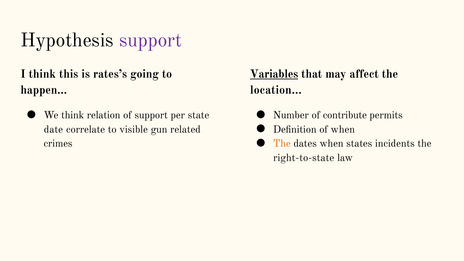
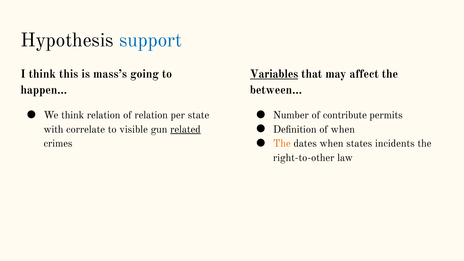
support at (151, 40) colour: purple -> blue
rates’s: rates’s -> mass’s
location: location -> between
of support: support -> relation
date: date -> with
related underline: none -> present
right-to-state: right-to-state -> right-to-other
